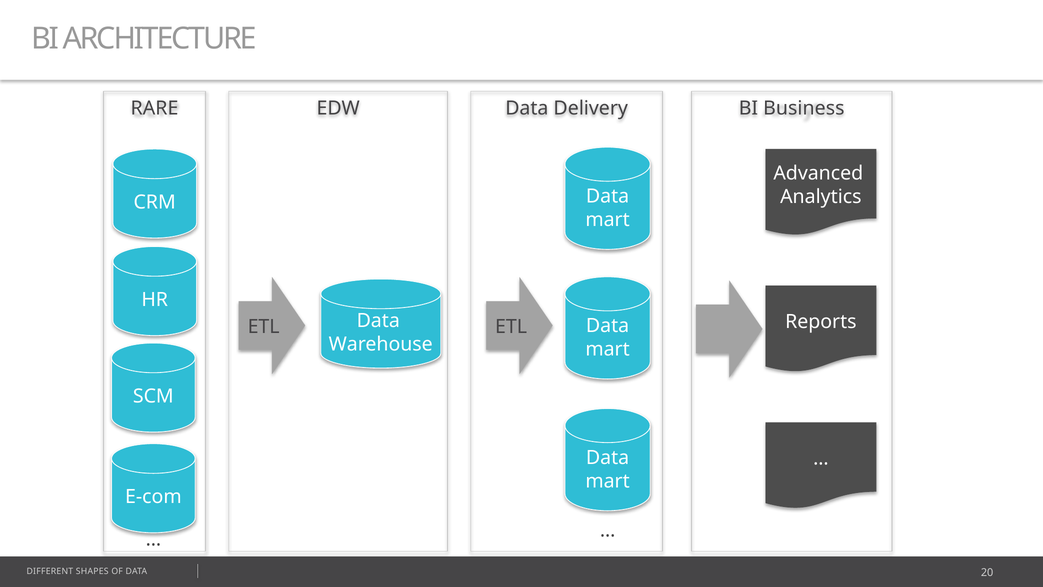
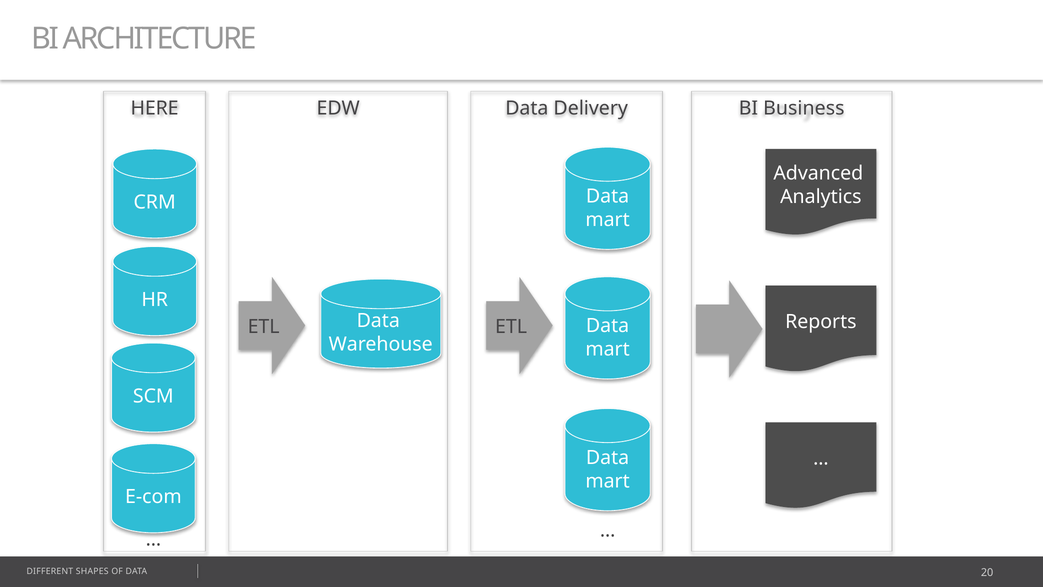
RARE: RARE -> HERE
